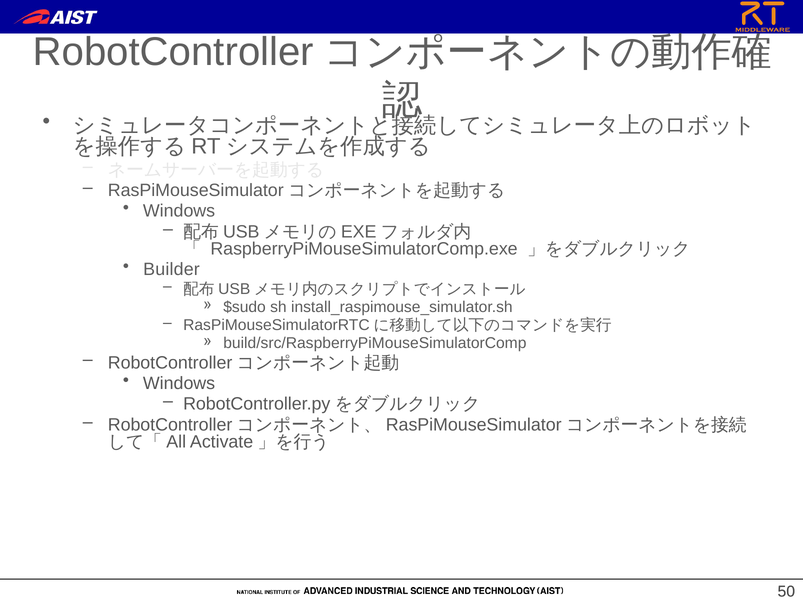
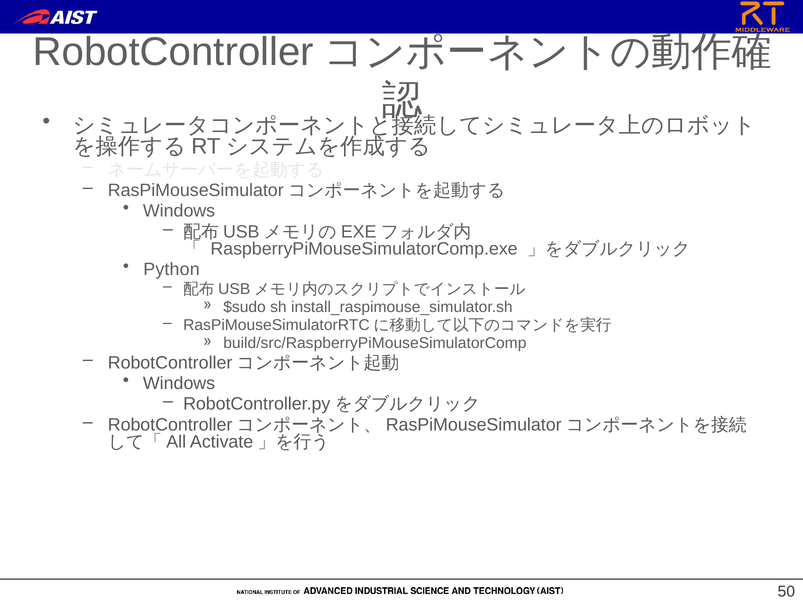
Builder: Builder -> Python
